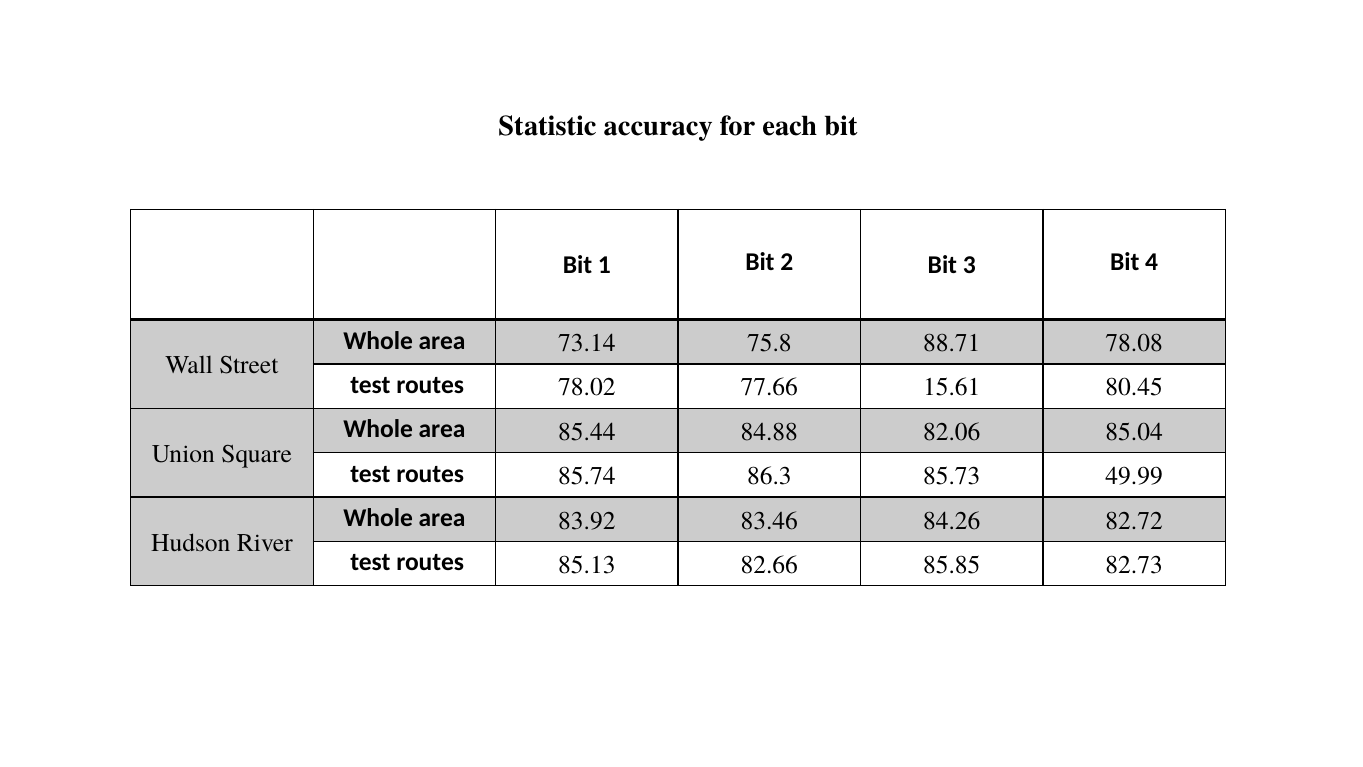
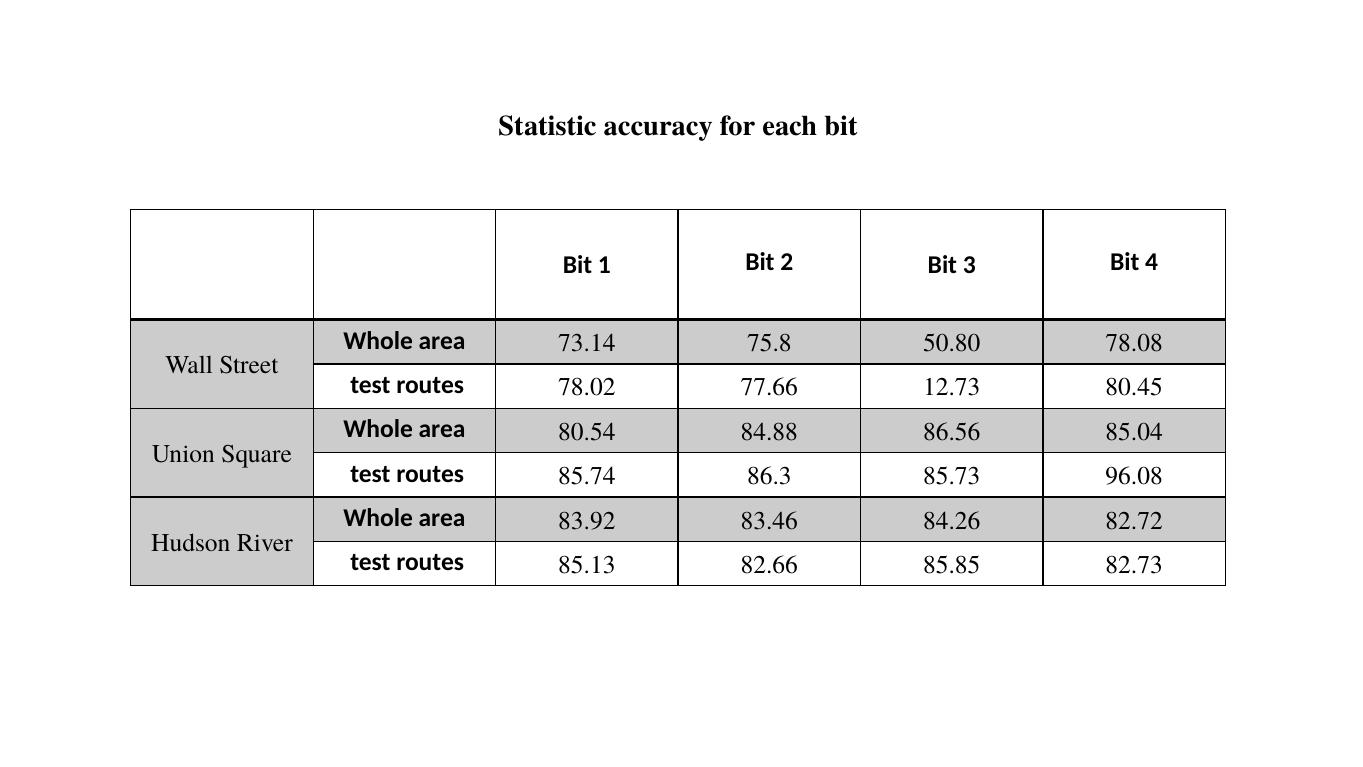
88.71: 88.71 -> 50.80
15.61: 15.61 -> 12.73
85.44: 85.44 -> 80.54
82.06: 82.06 -> 86.56
49.99: 49.99 -> 96.08
